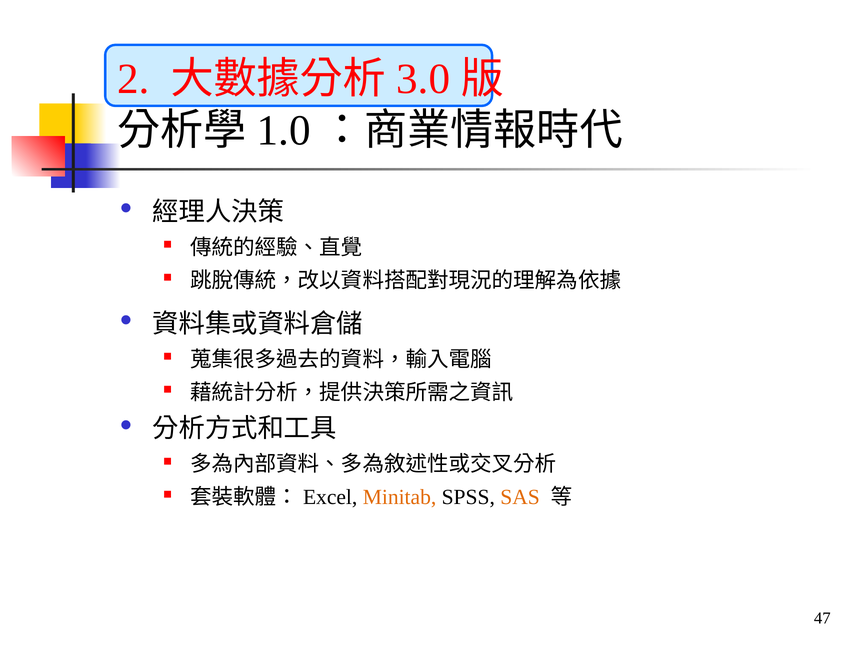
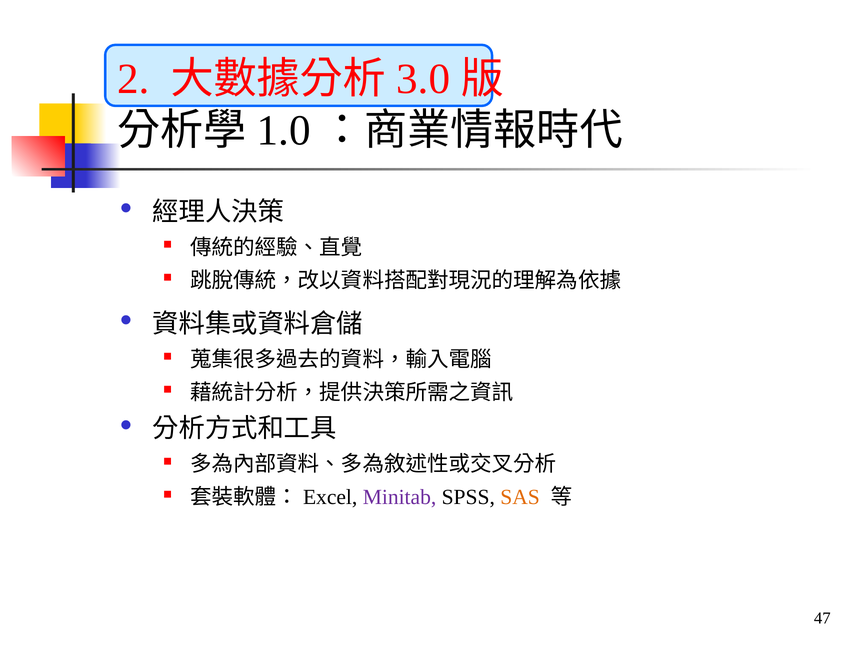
Minitab colour: orange -> purple
